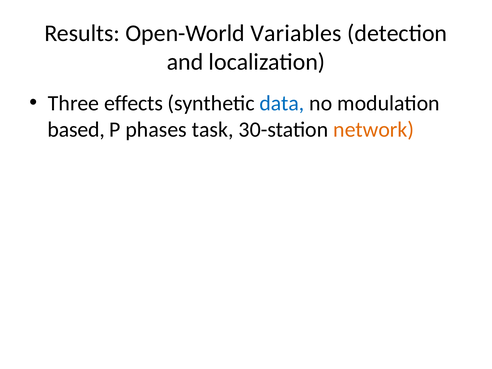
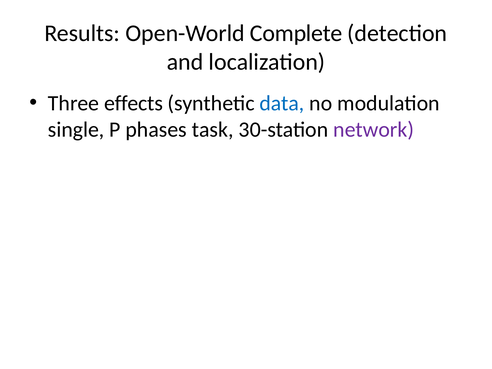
Variables: Variables -> Complete
based: based -> single
network colour: orange -> purple
